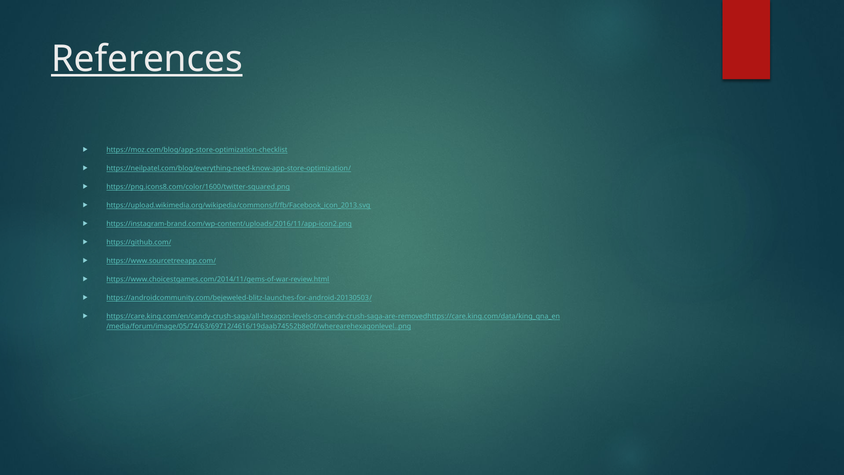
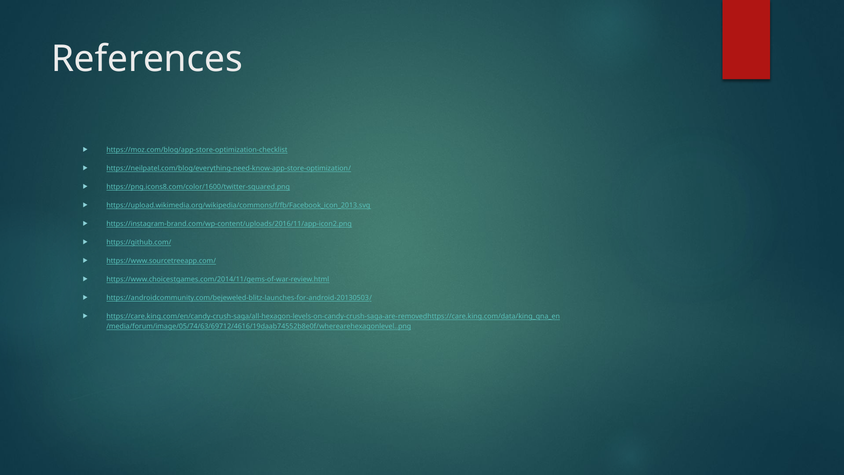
References underline: present -> none
